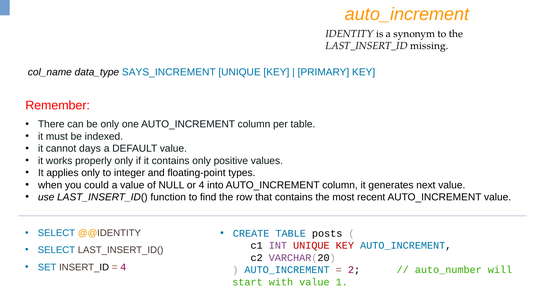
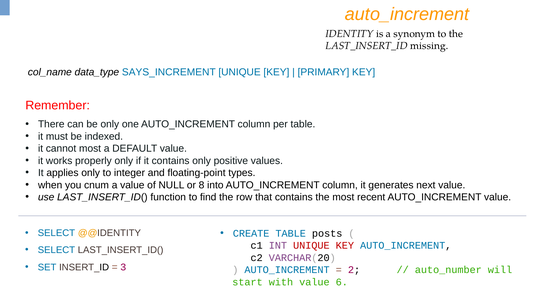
cannot days: days -> most
could: could -> cnum
or 4: 4 -> 8
4 at (123, 267): 4 -> 3
1: 1 -> 6
